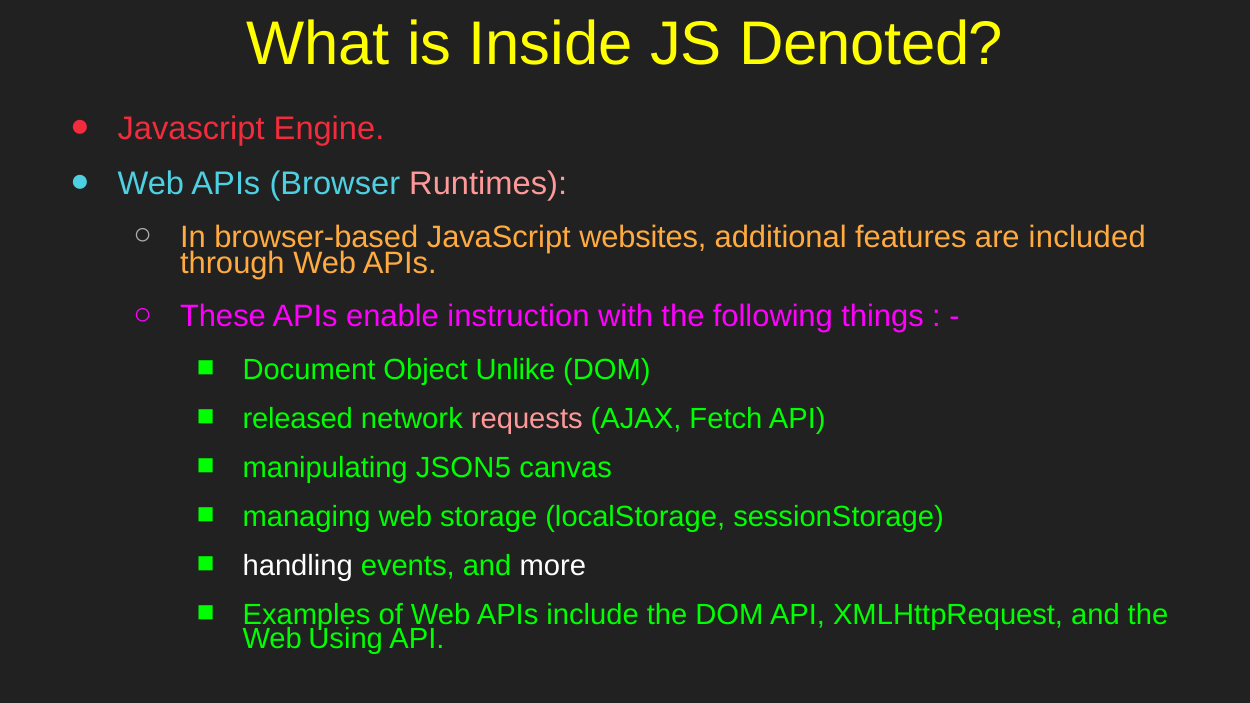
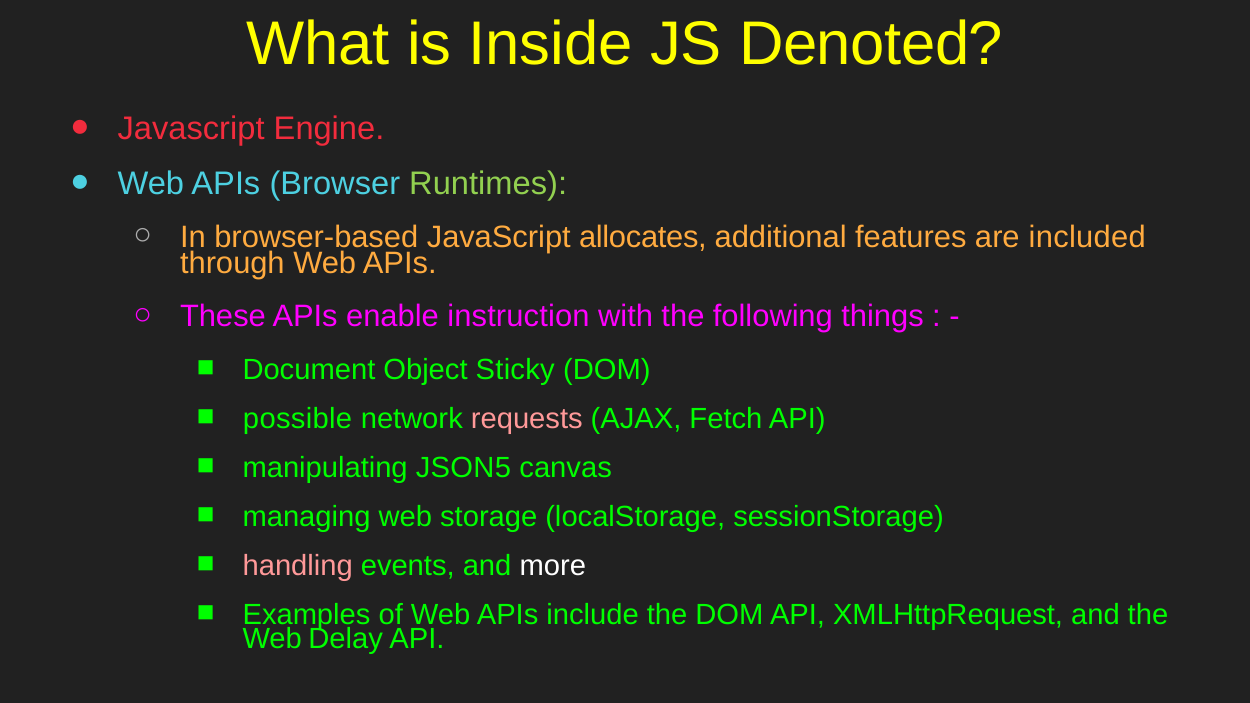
Runtimes colour: pink -> light green
websites: websites -> allocates
Unlike: Unlike -> Sticky
released: released -> possible
handling colour: white -> pink
Using: Using -> Delay
